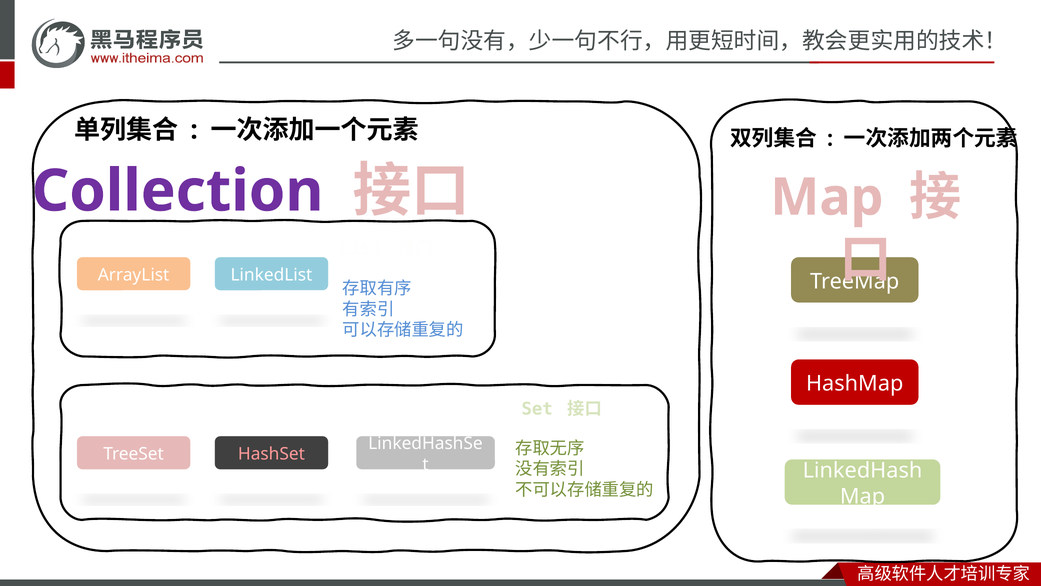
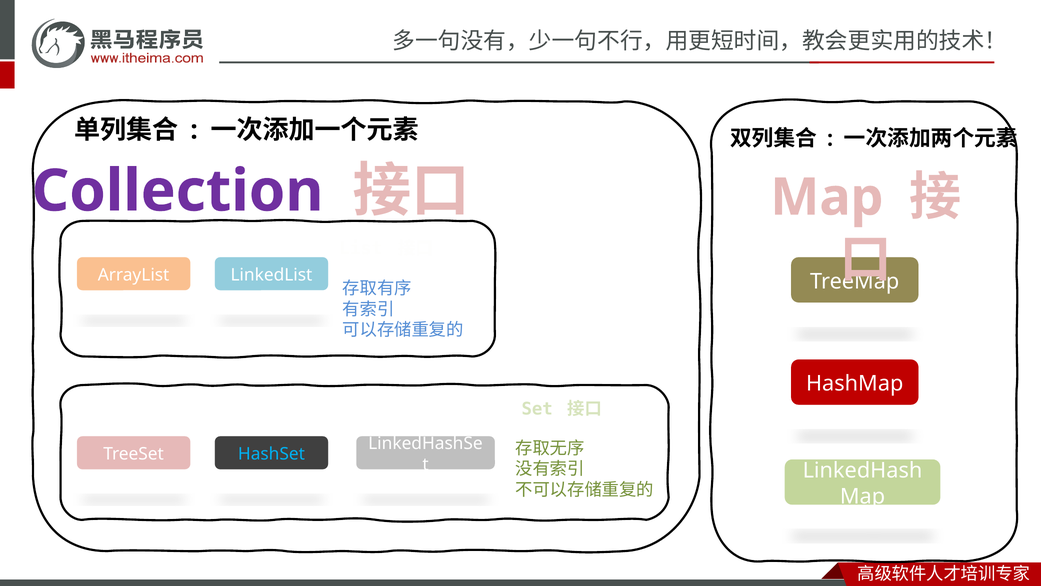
HashSet colour: pink -> light blue
